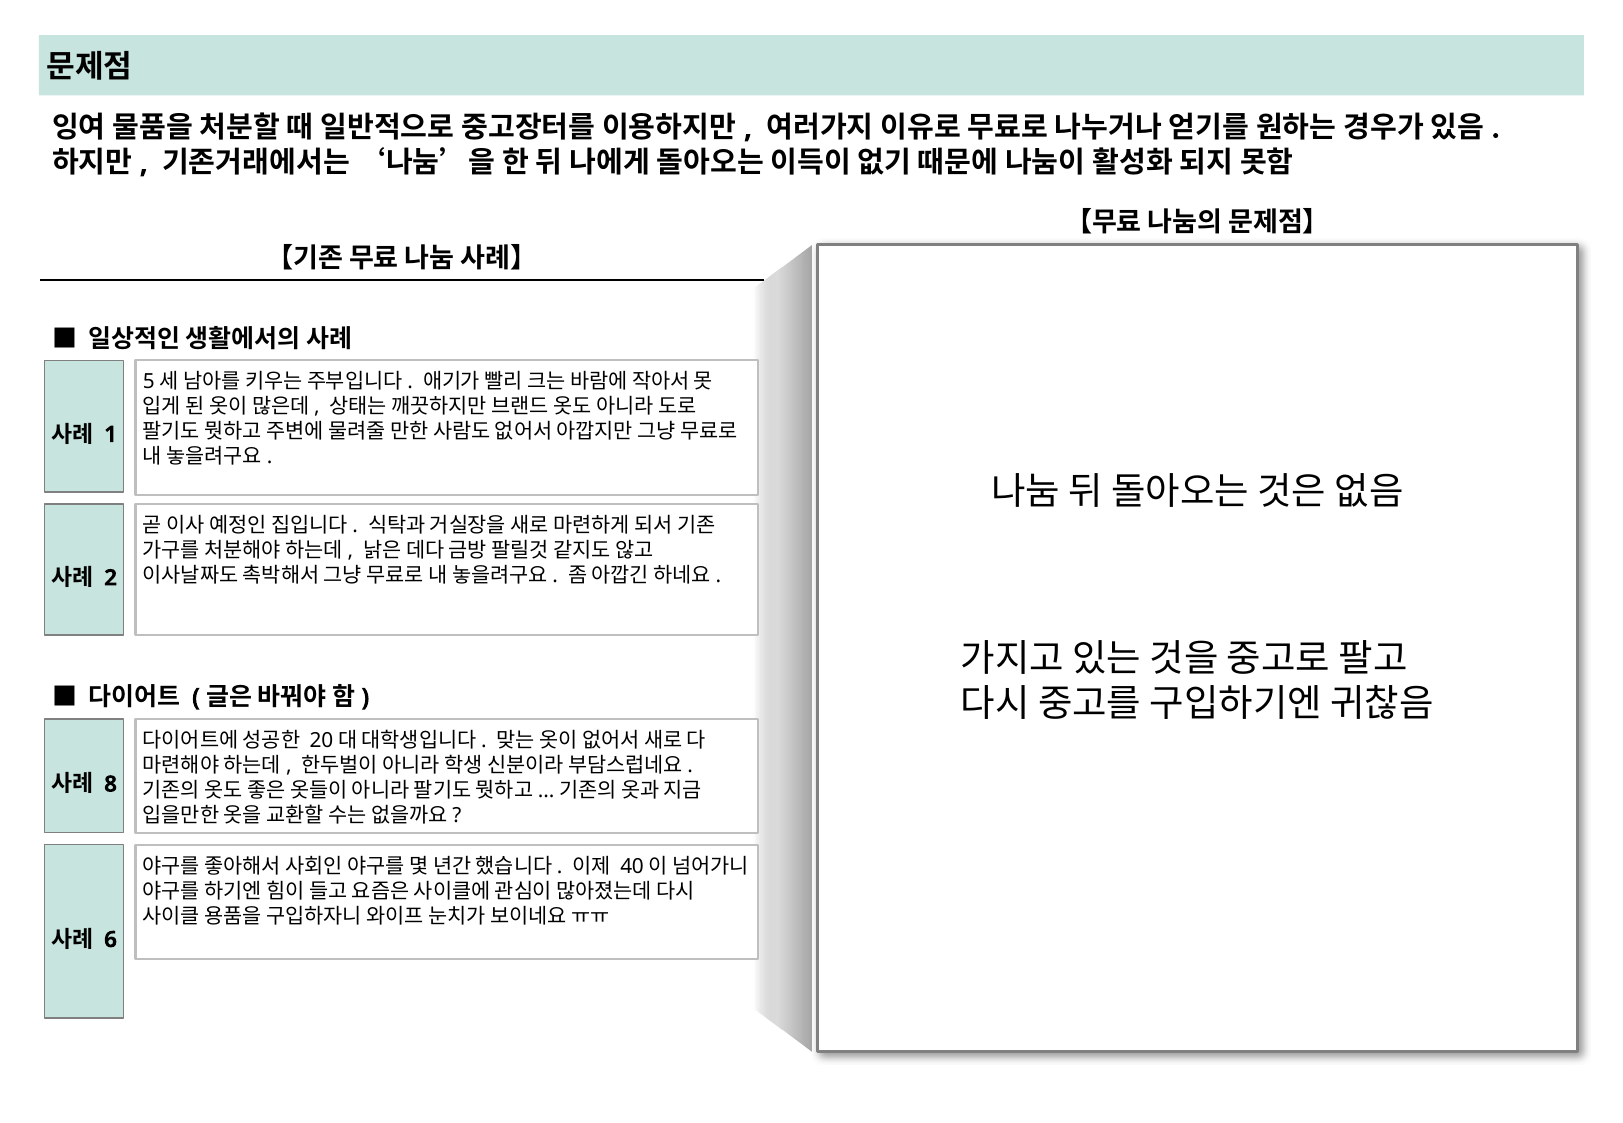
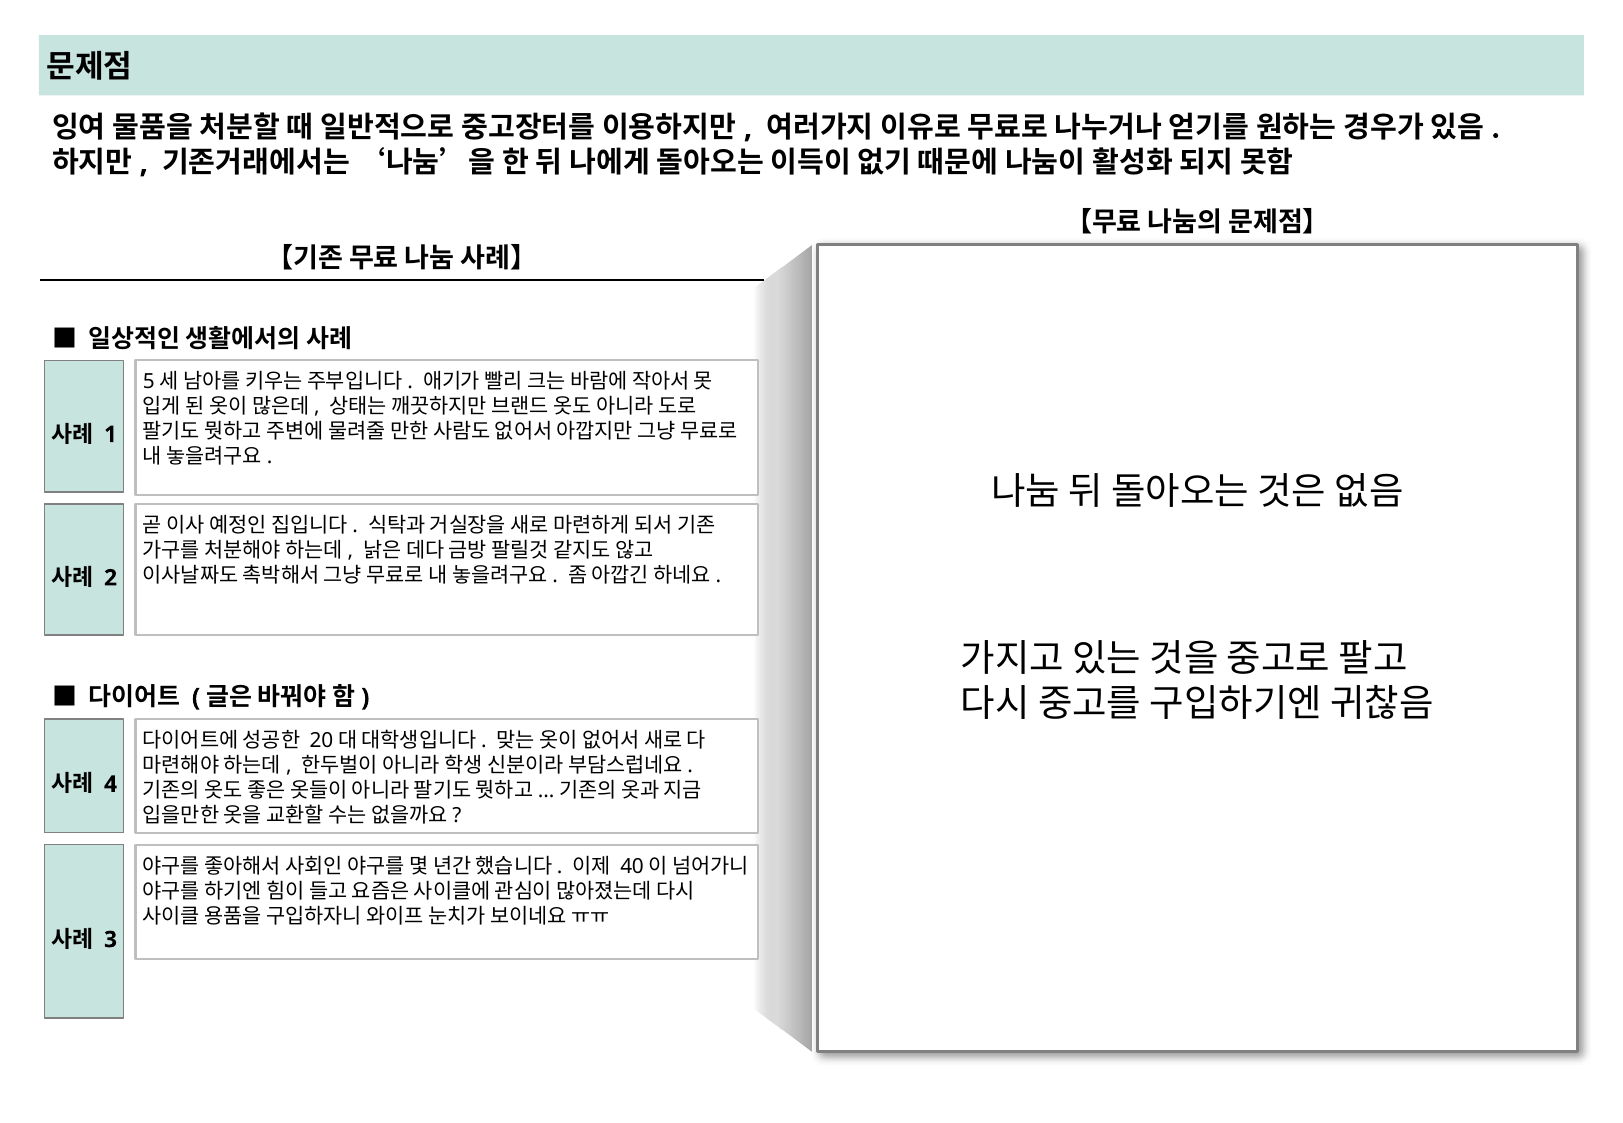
8: 8 -> 4
6: 6 -> 3
